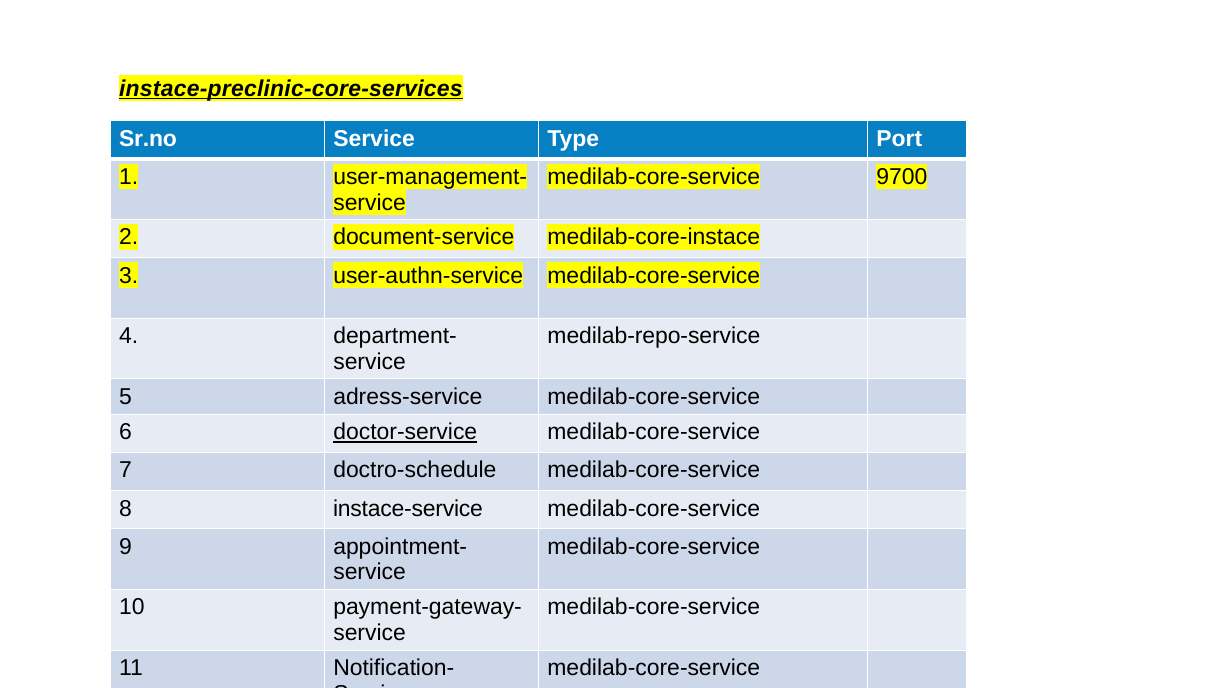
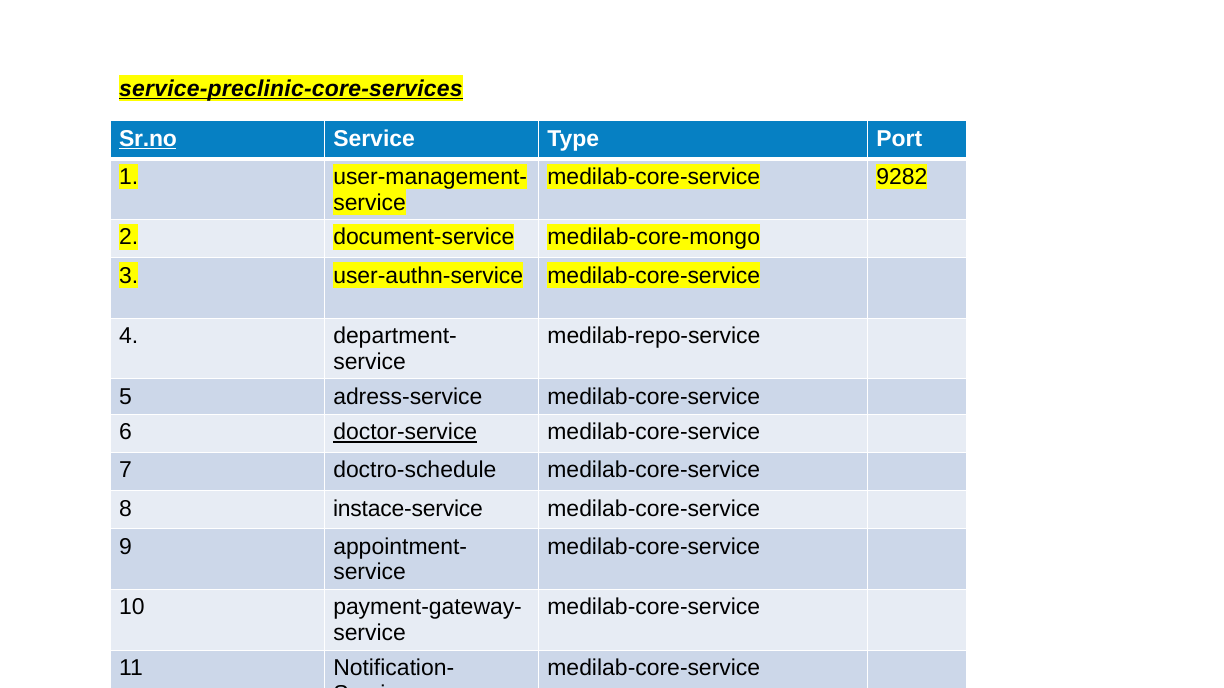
instace-preclinic-core-services: instace-preclinic-core-services -> service-preclinic-core-services
Sr.no underline: none -> present
9700: 9700 -> 9282
medilab-core-instace: medilab-core-instace -> medilab-core-mongo
